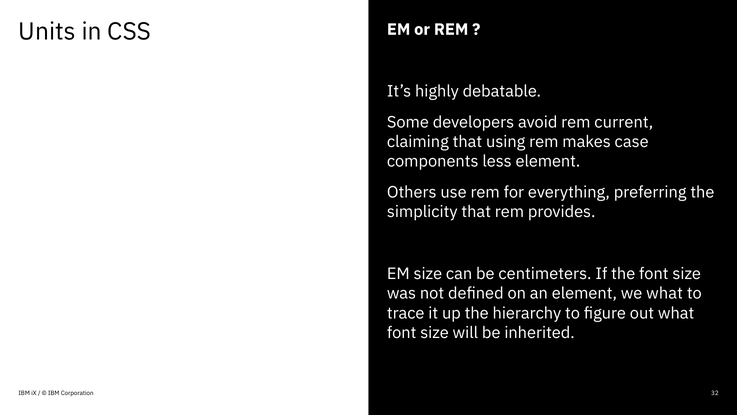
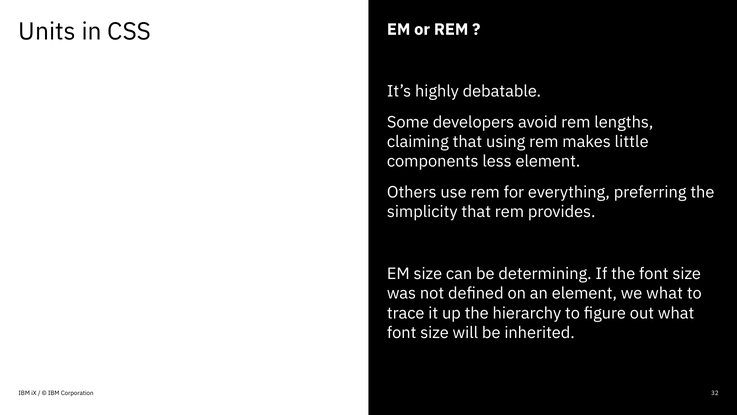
current: current -> lengths
case: case -> little
centimeters: centimeters -> determining
